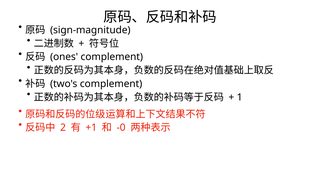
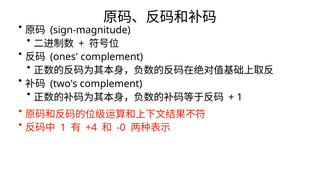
2 at (63, 128): 2 -> 1
+1: +1 -> +4
